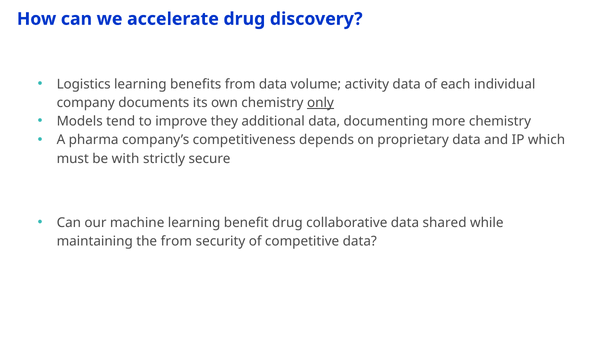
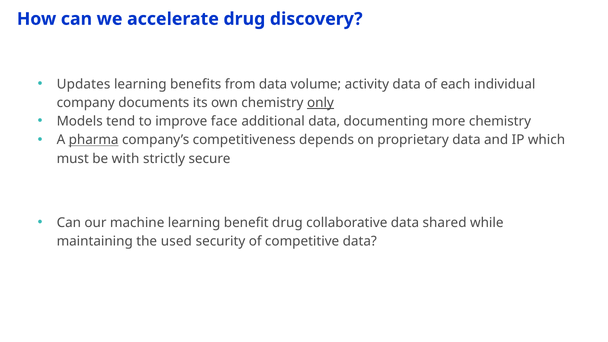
Logistics: Logistics -> Updates
they: they -> face
pharma underline: none -> present
the from: from -> used
